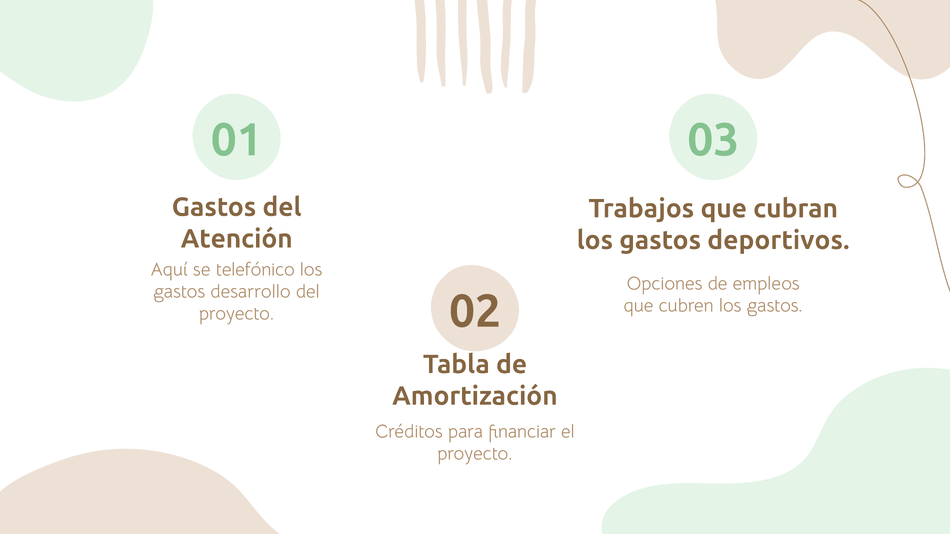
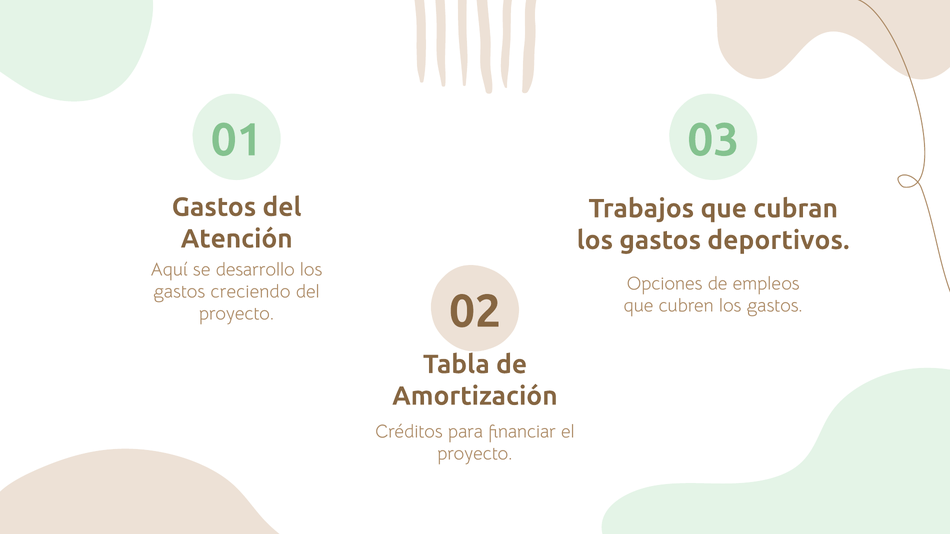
telefónico: telefónico -> desarrollo
desarrollo: desarrollo -> creciendo
